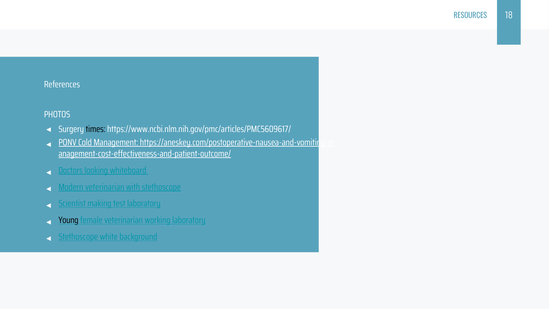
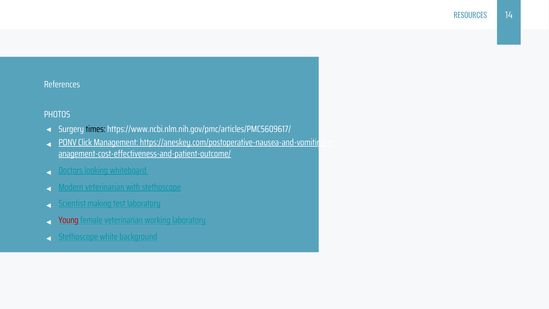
18: 18 -> 14
Cold: Cold -> Click
Young colour: black -> red
